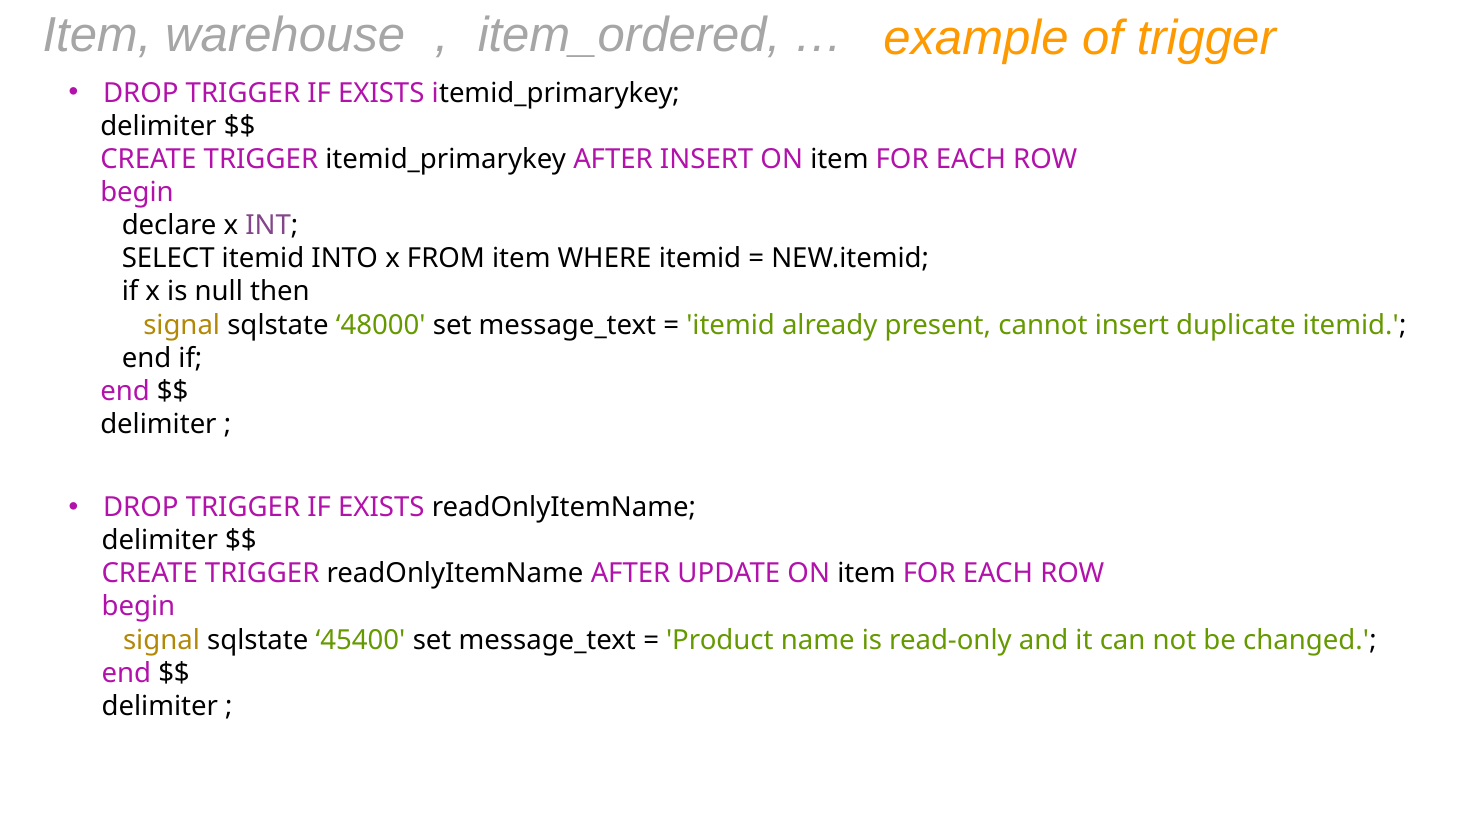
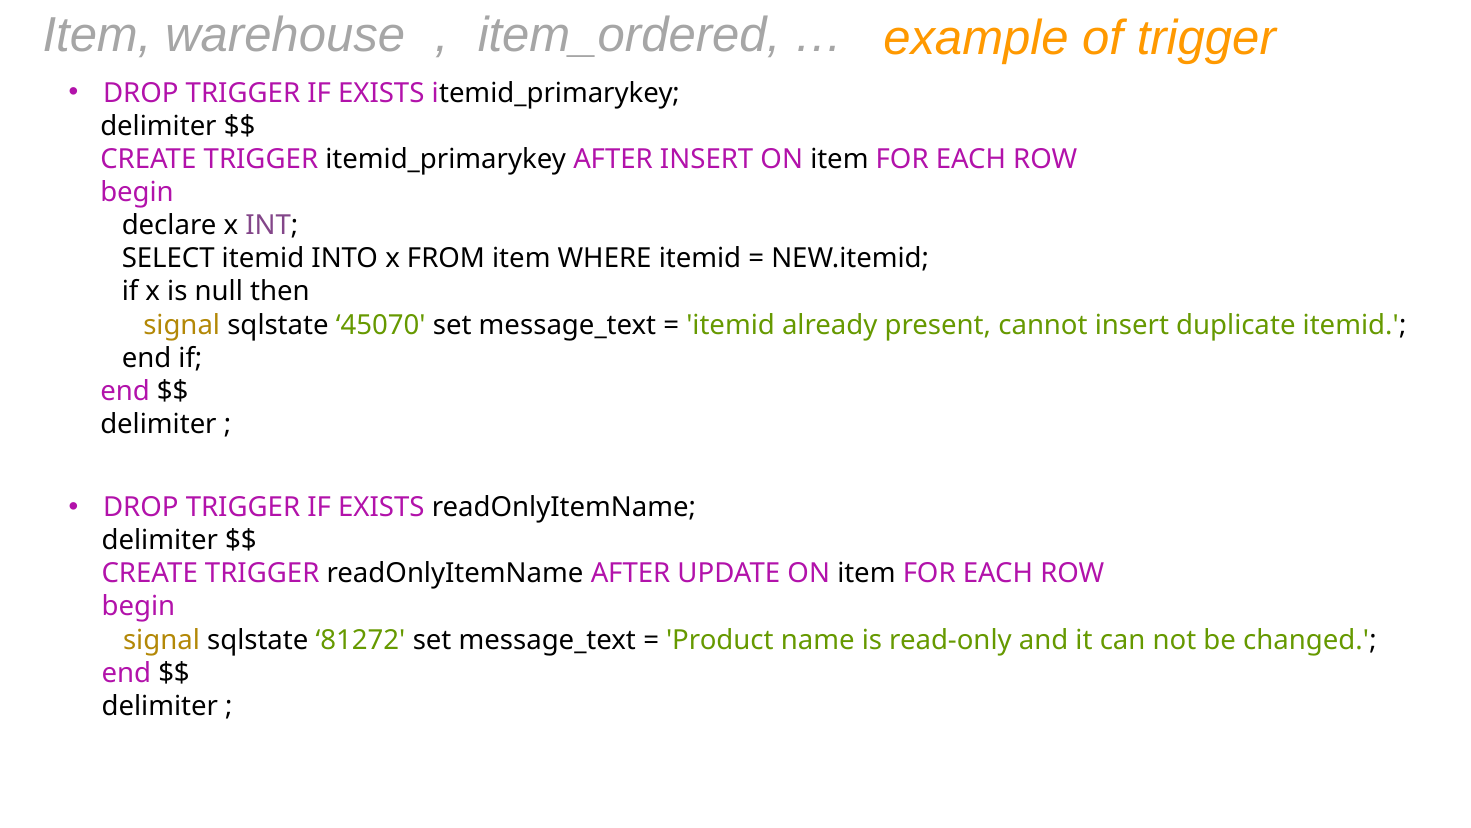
48000: 48000 -> 45070
45400: 45400 -> 81272
